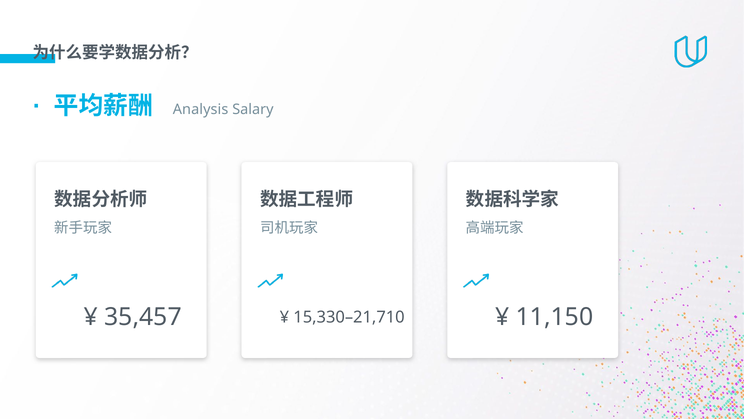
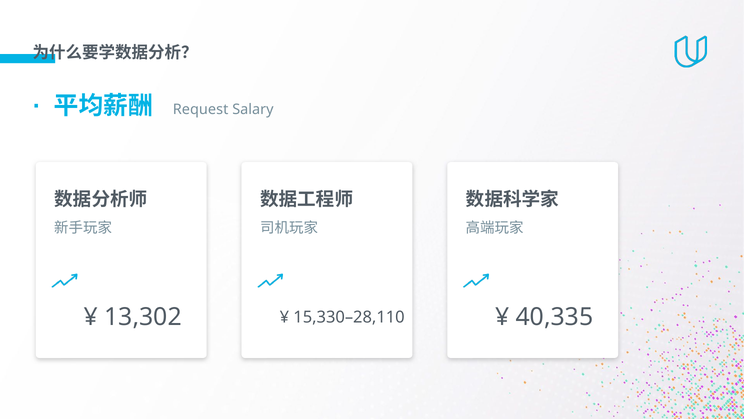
Analysis: Analysis -> Request
35,457: 35,457 -> 13,302
11,150: 11,150 -> 40,335
15,330–21,710: 15,330–21,710 -> 15,330–28,110
